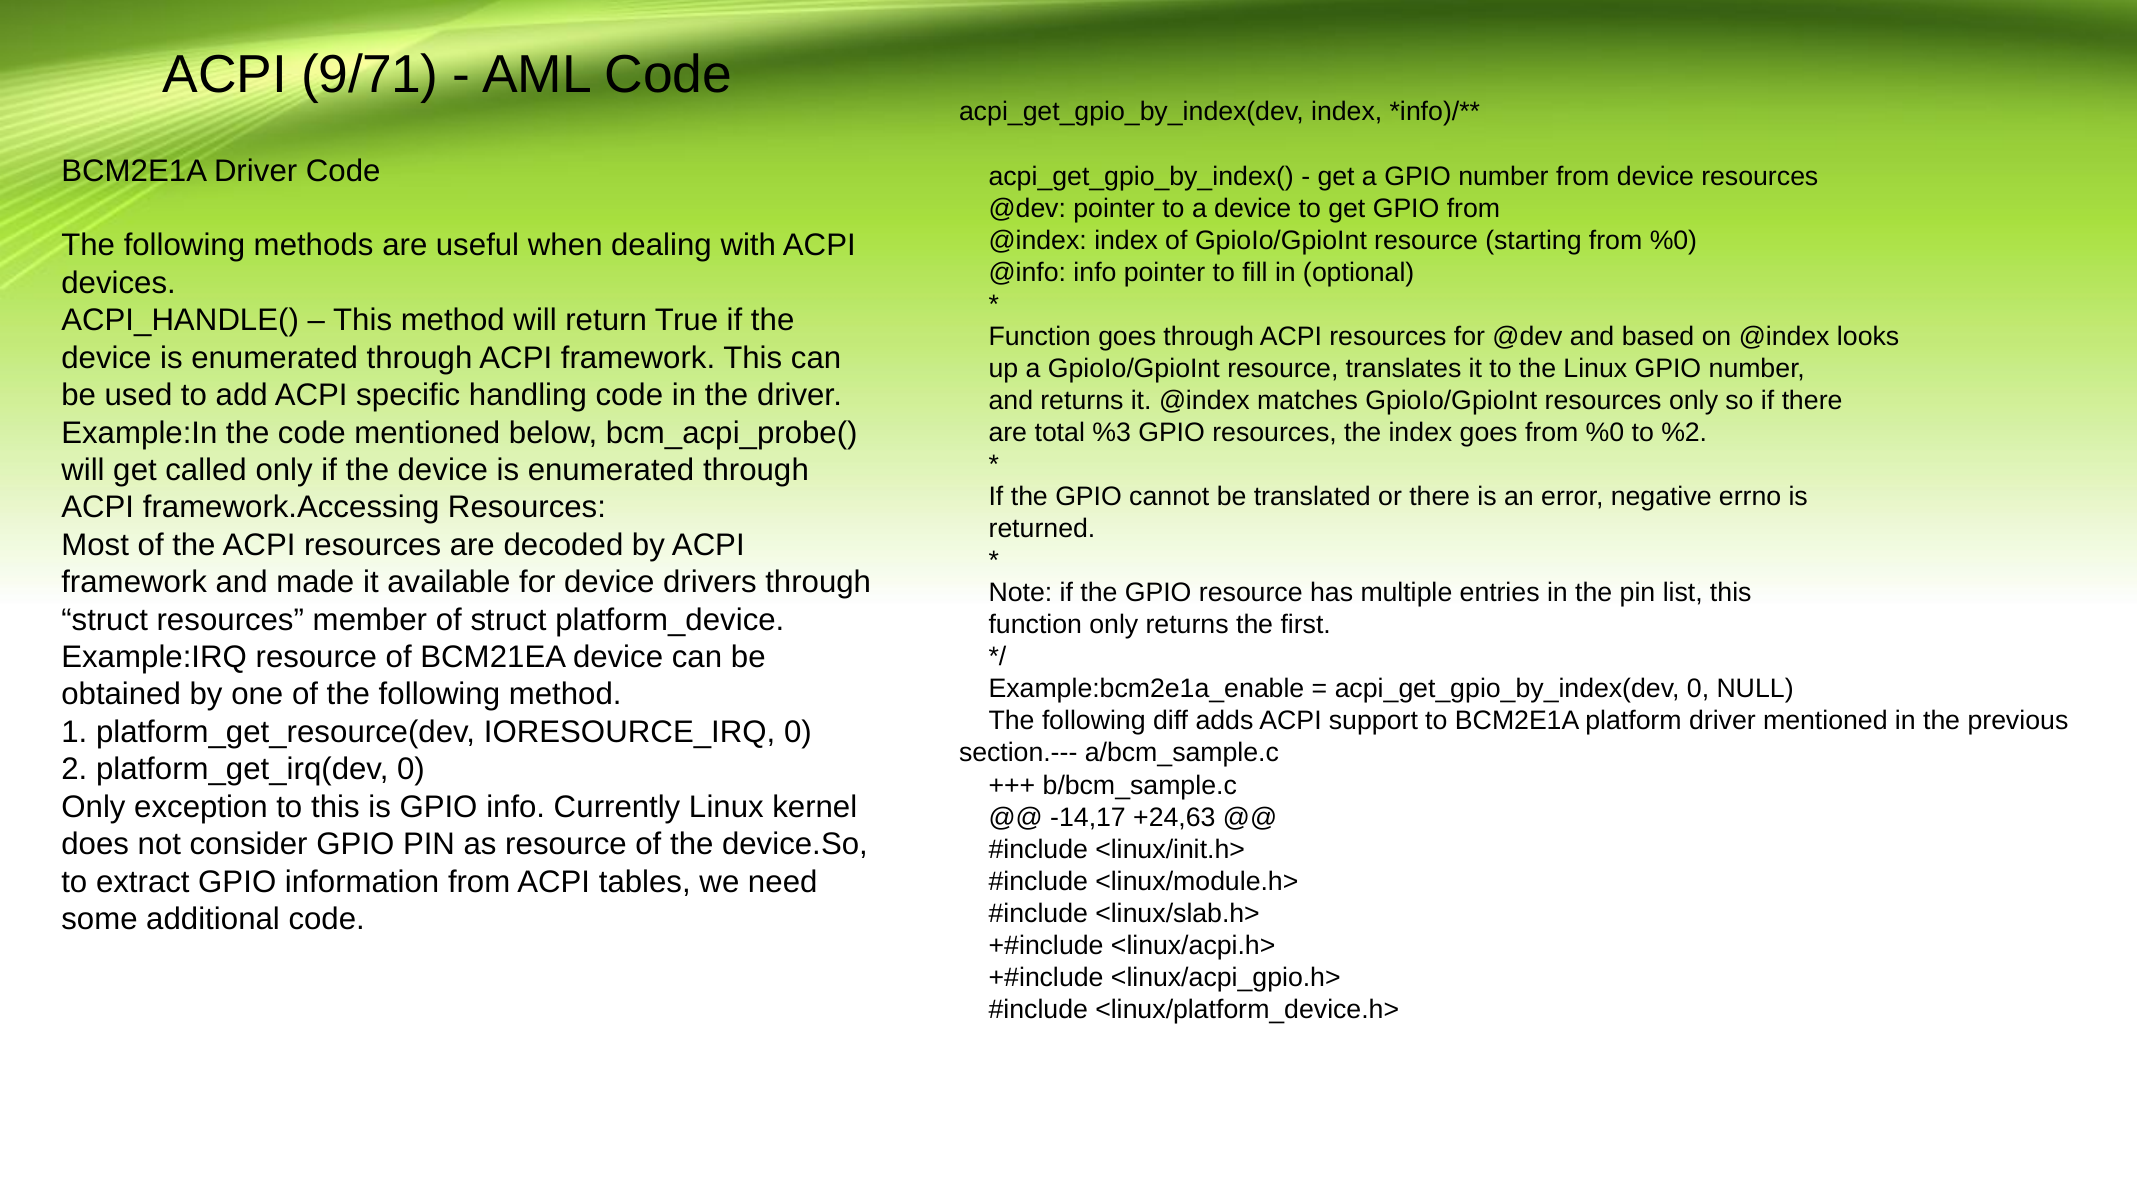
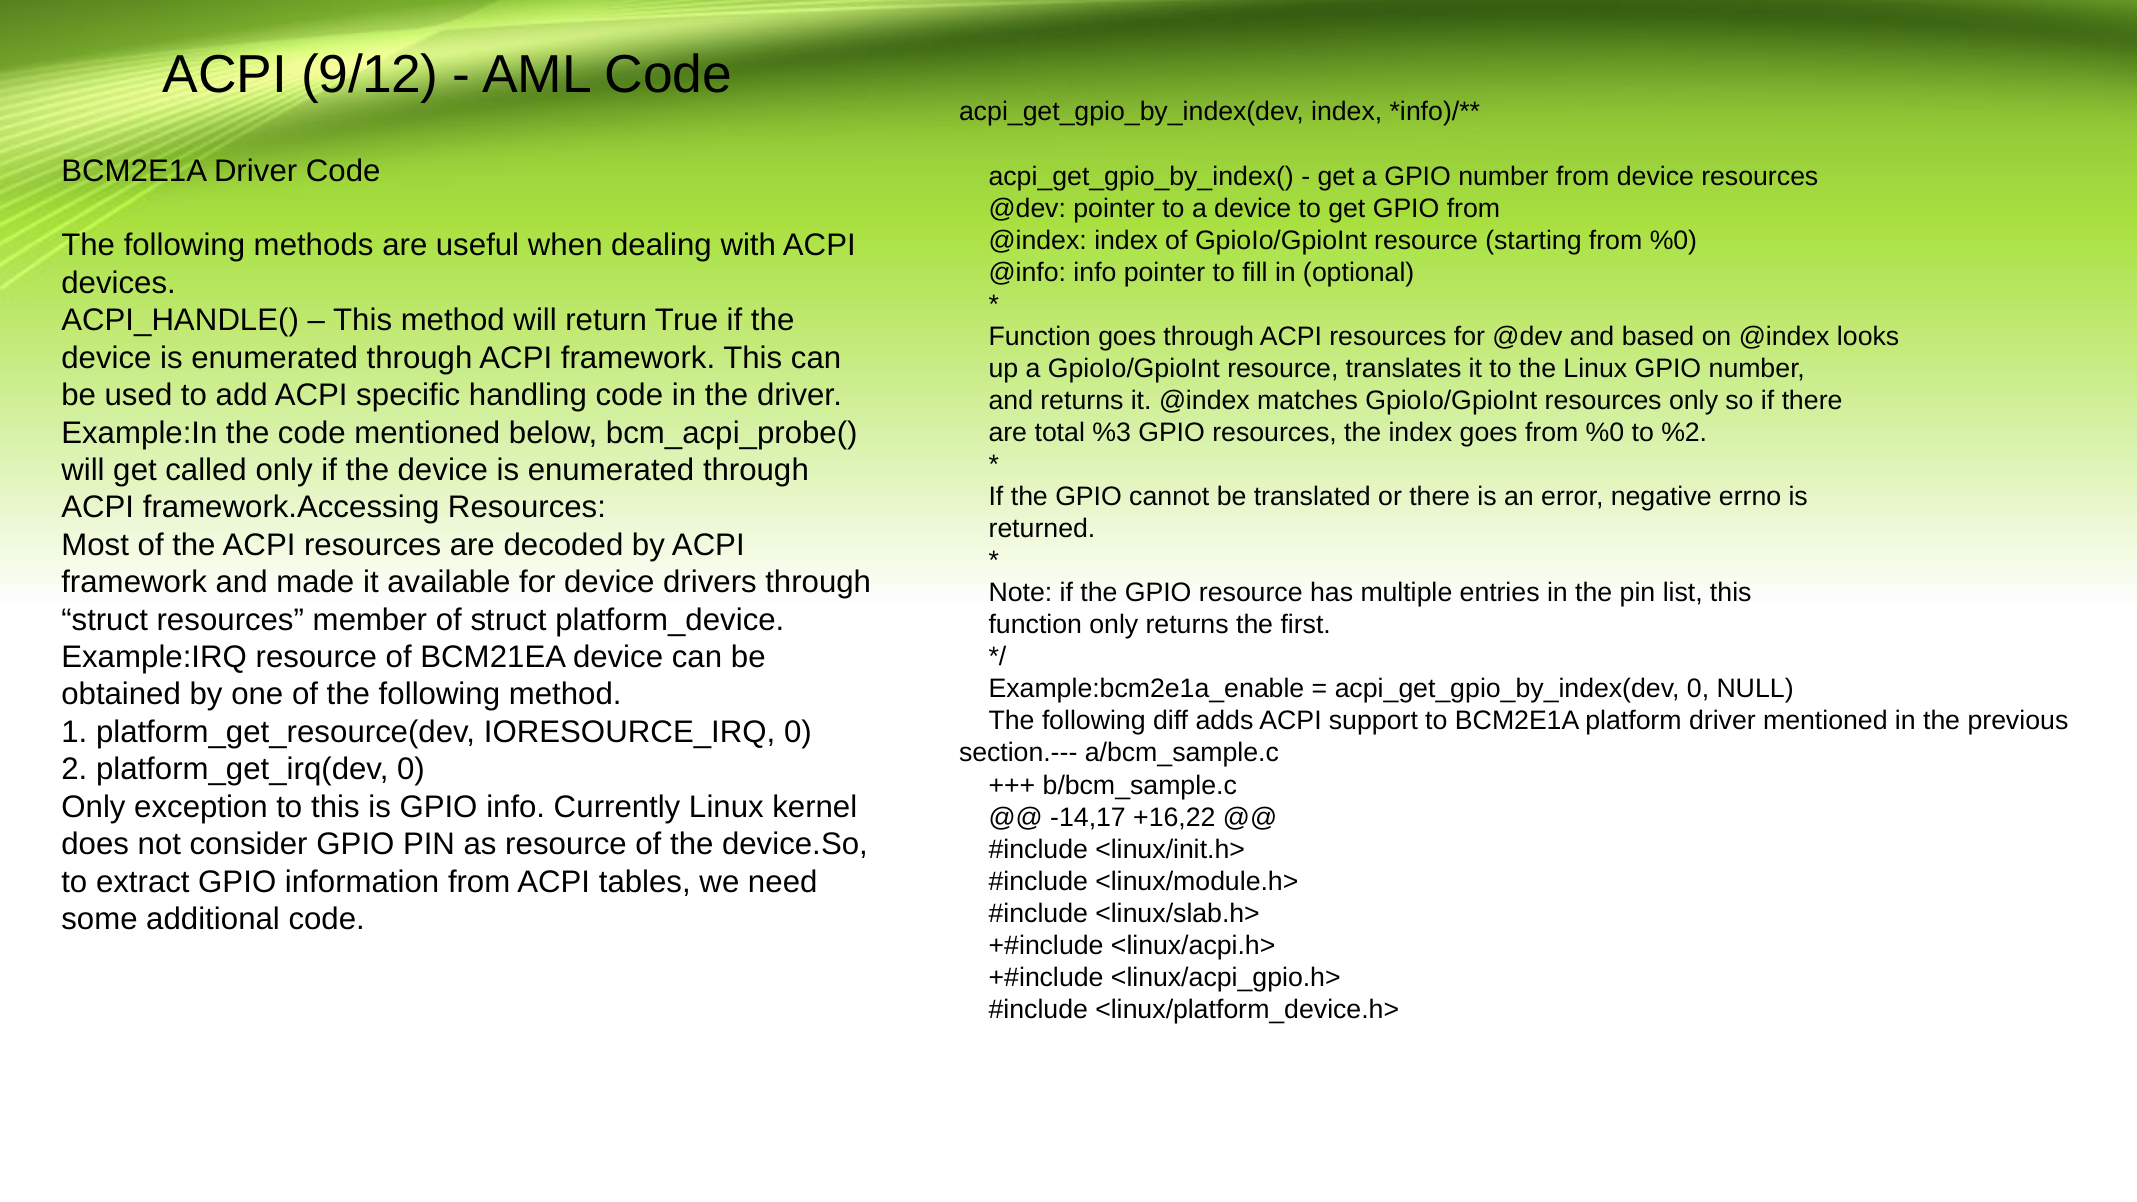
9/71: 9/71 -> 9/12
+24,63: +24,63 -> +16,22
